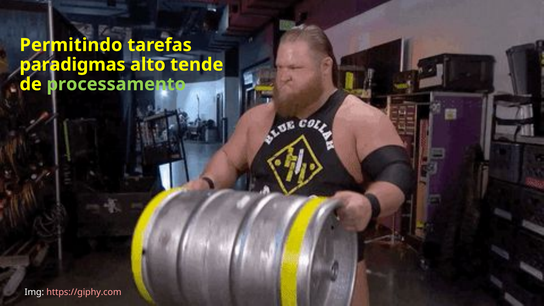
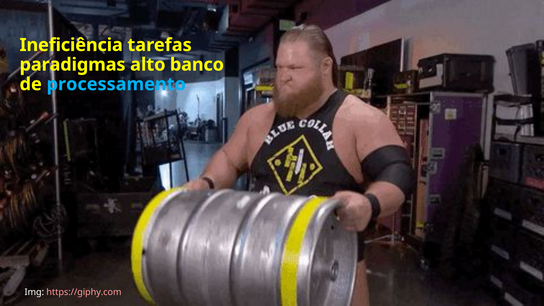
Permitindo: Permitindo -> Ineficiência
tende: tende -> banco
processamento colour: light green -> light blue
